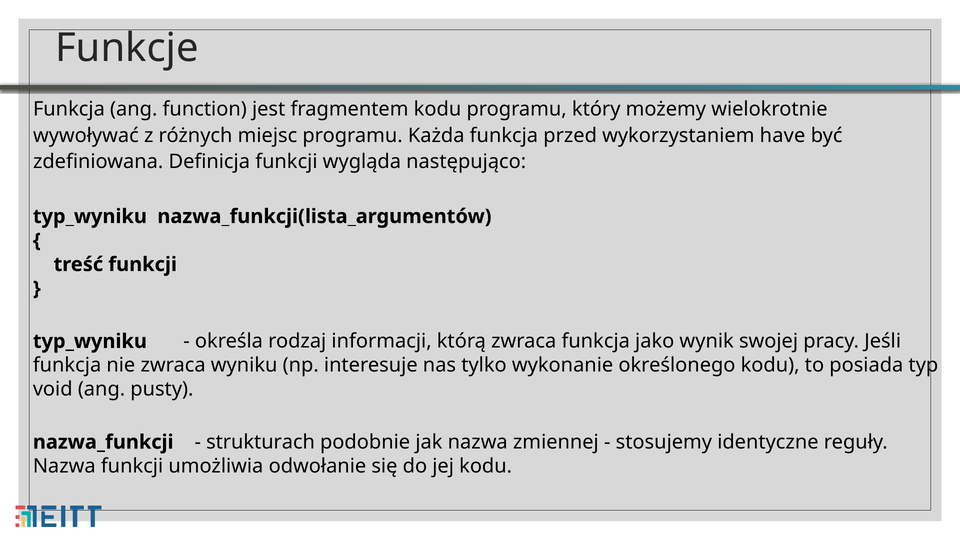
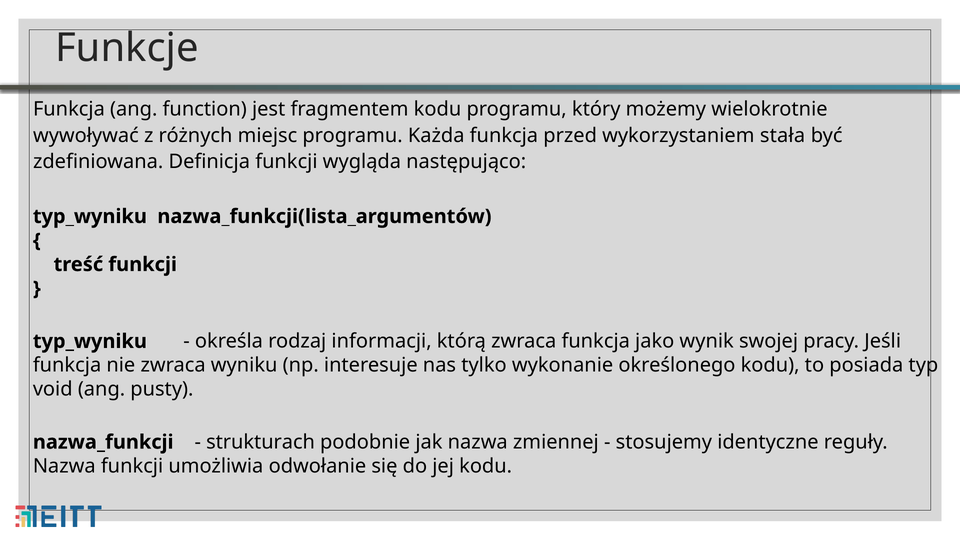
have: have -> stała
